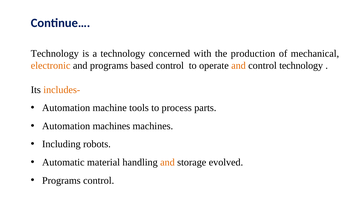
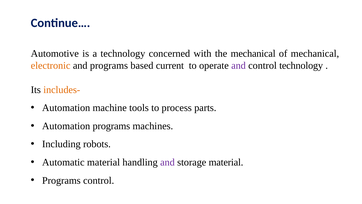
Technology at (55, 53): Technology -> Automotive
the production: production -> mechanical
based control: control -> current
and at (239, 65) colour: orange -> purple
Automation machines: machines -> programs
and at (167, 162) colour: orange -> purple
storage evolved: evolved -> material
